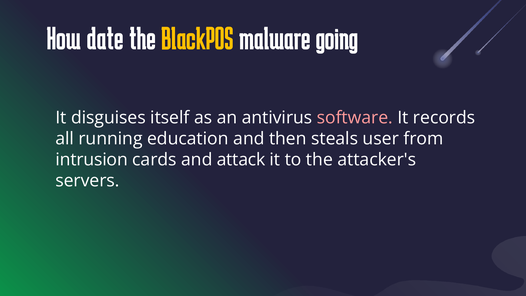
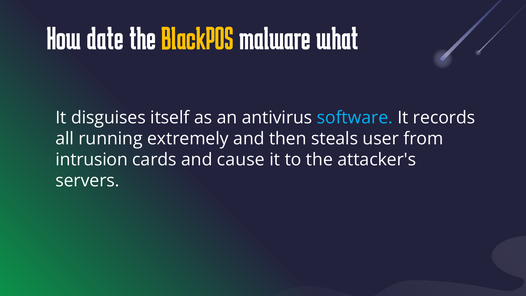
going: going -> what
software colour: pink -> light blue
education: education -> extremely
attack: attack -> cause
